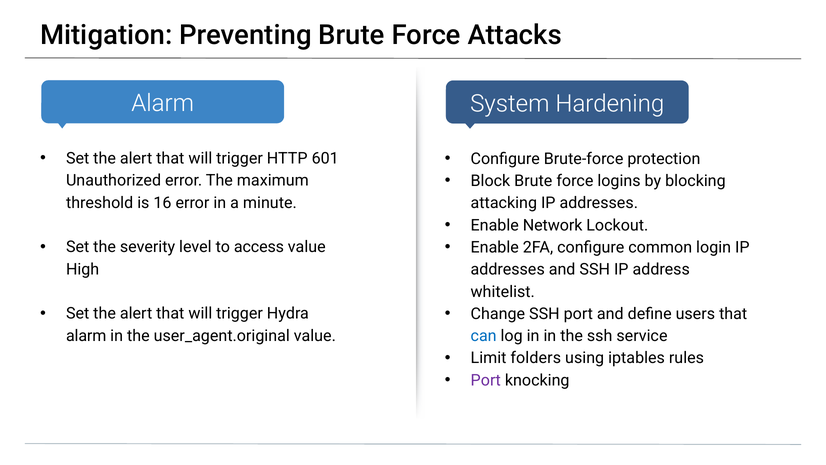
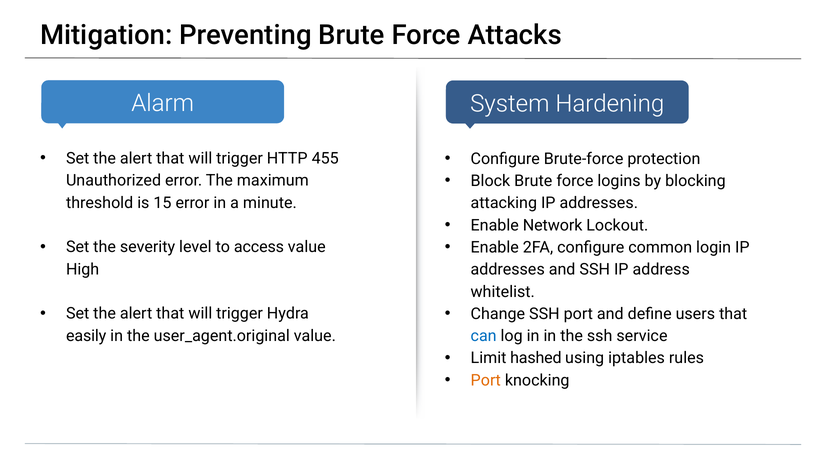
601: 601 -> 455
16: 16 -> 15
alarm at (86, 336): alarm -> easily
folders: folders -> hashed
Port at (486, 380) colour: purple -> orange
